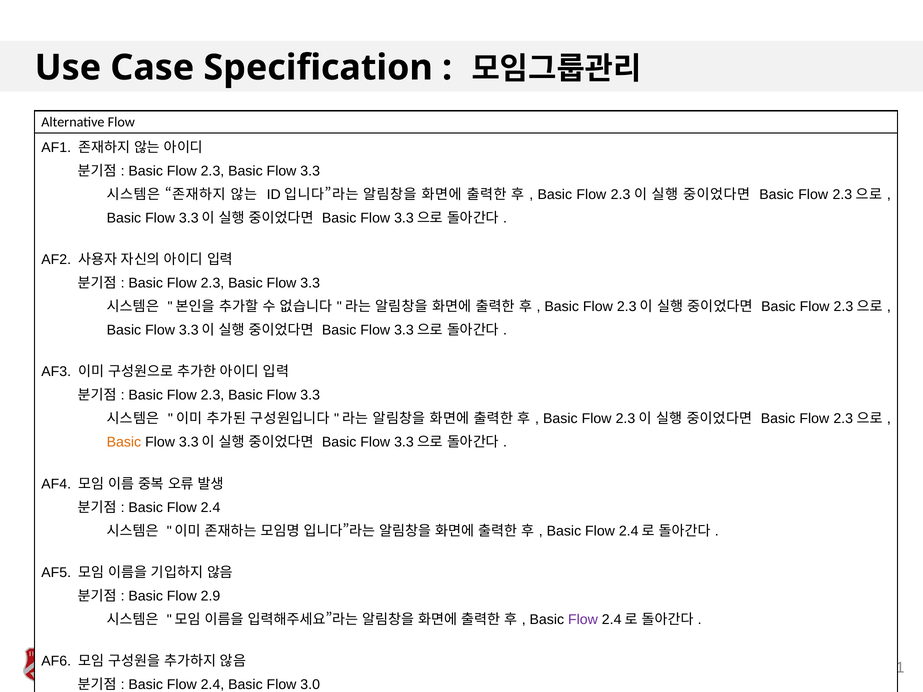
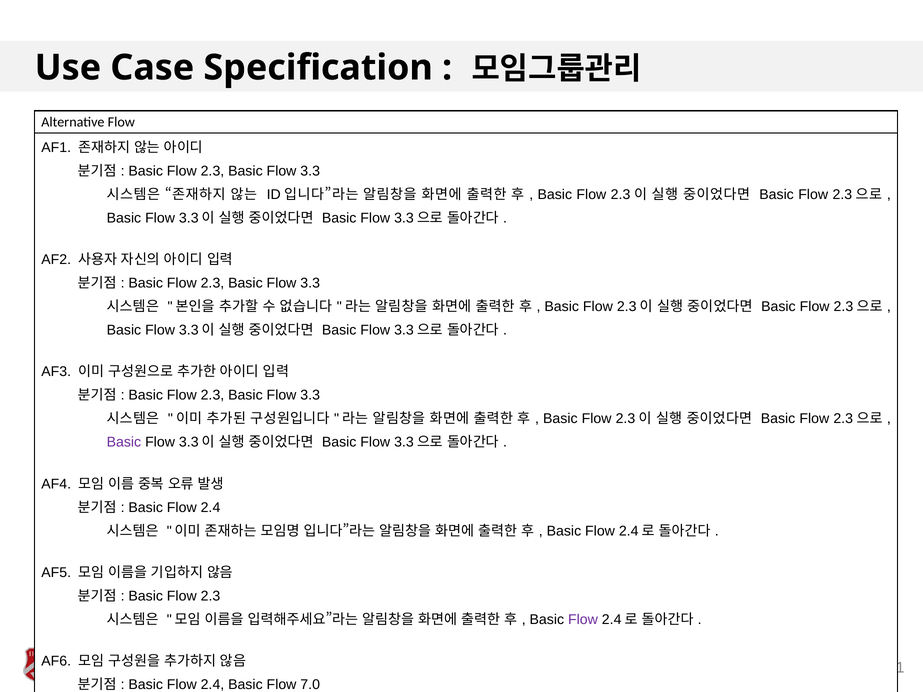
Basic at (124, 442) colour: orange -> purple
2.9 at (211, 596): 2.9 -> 2.3
3.0: 3.0 -> 7.0
